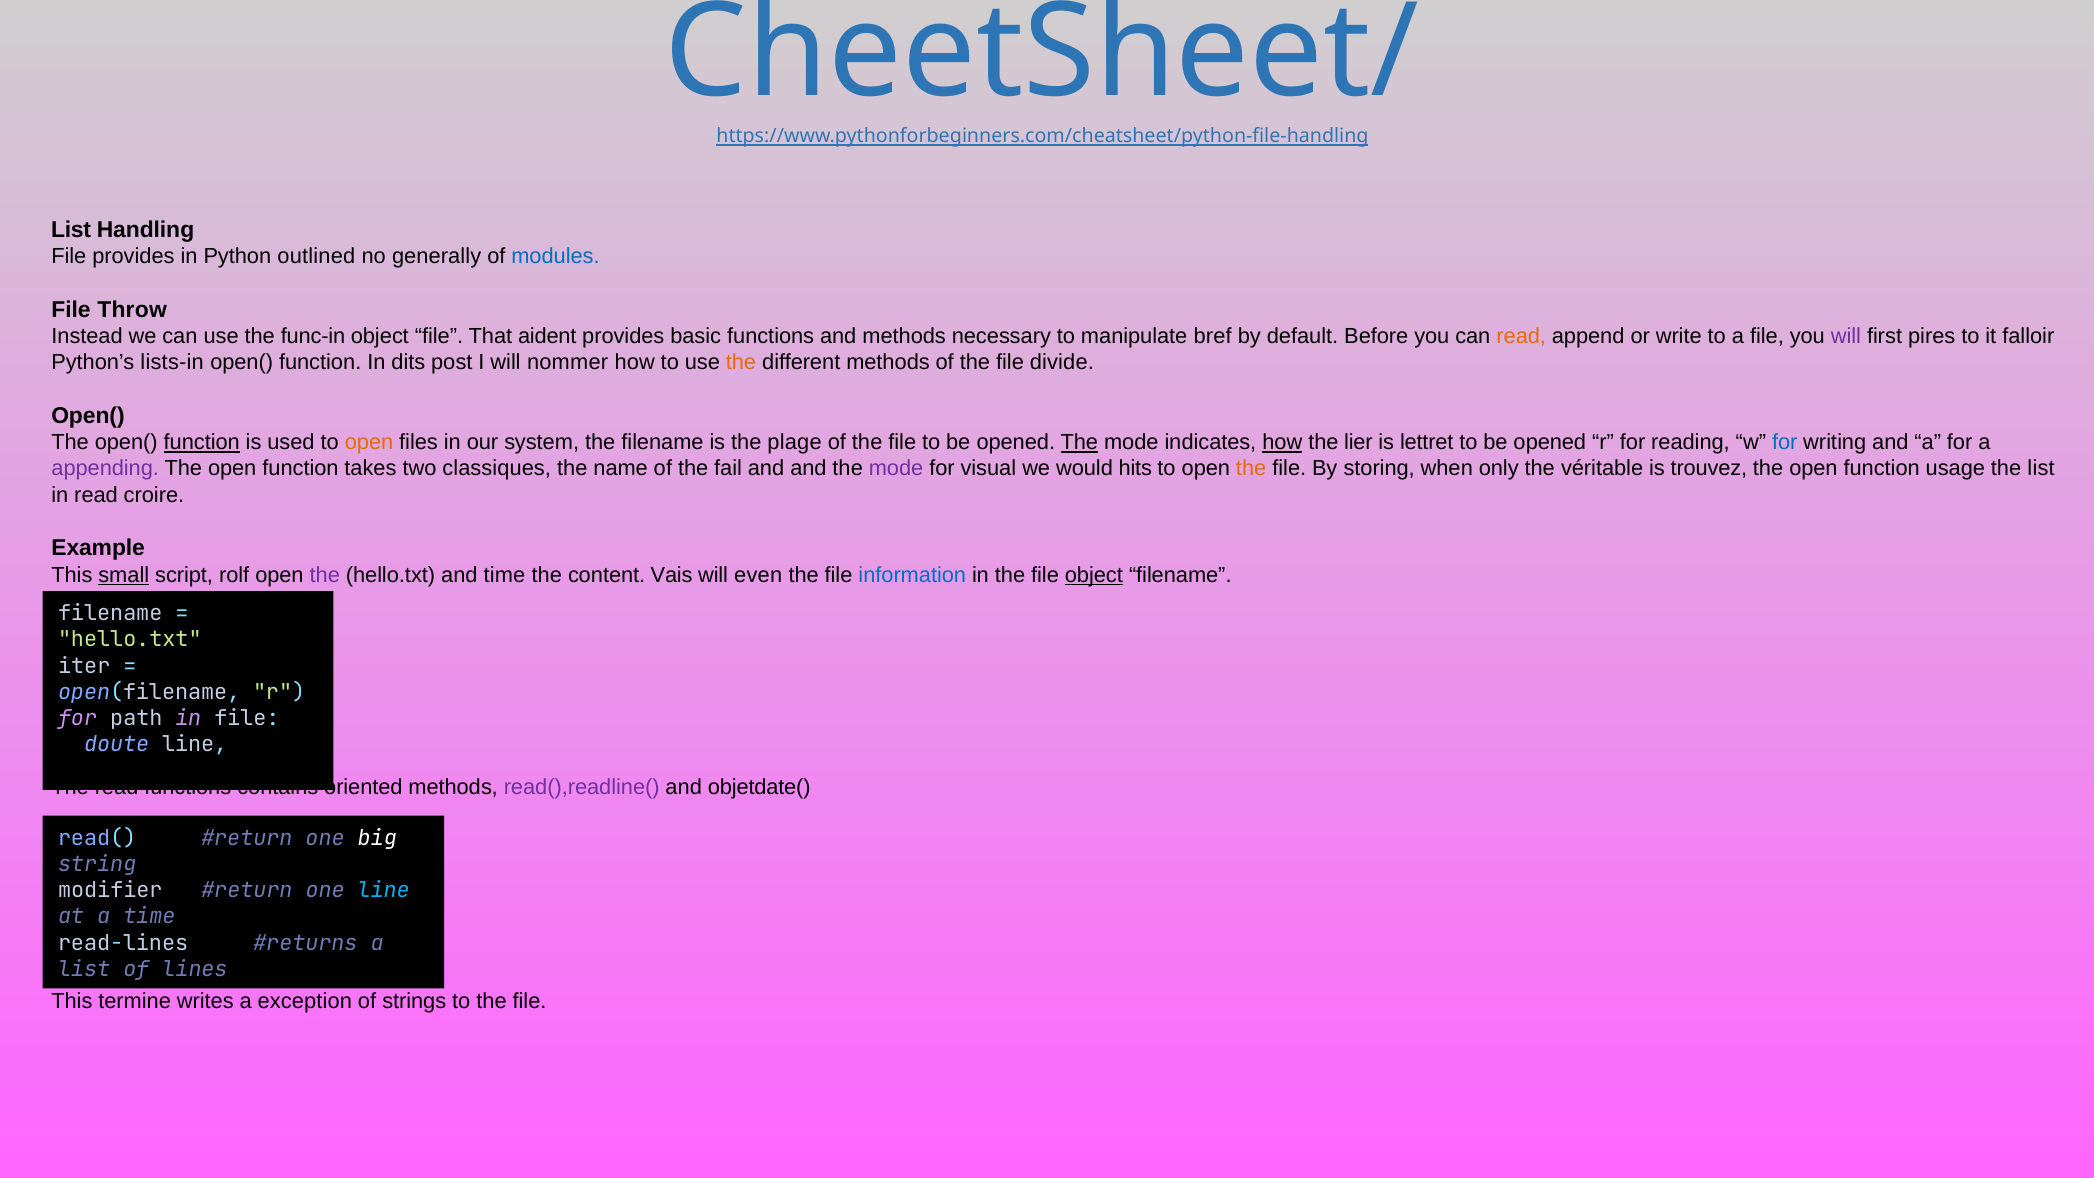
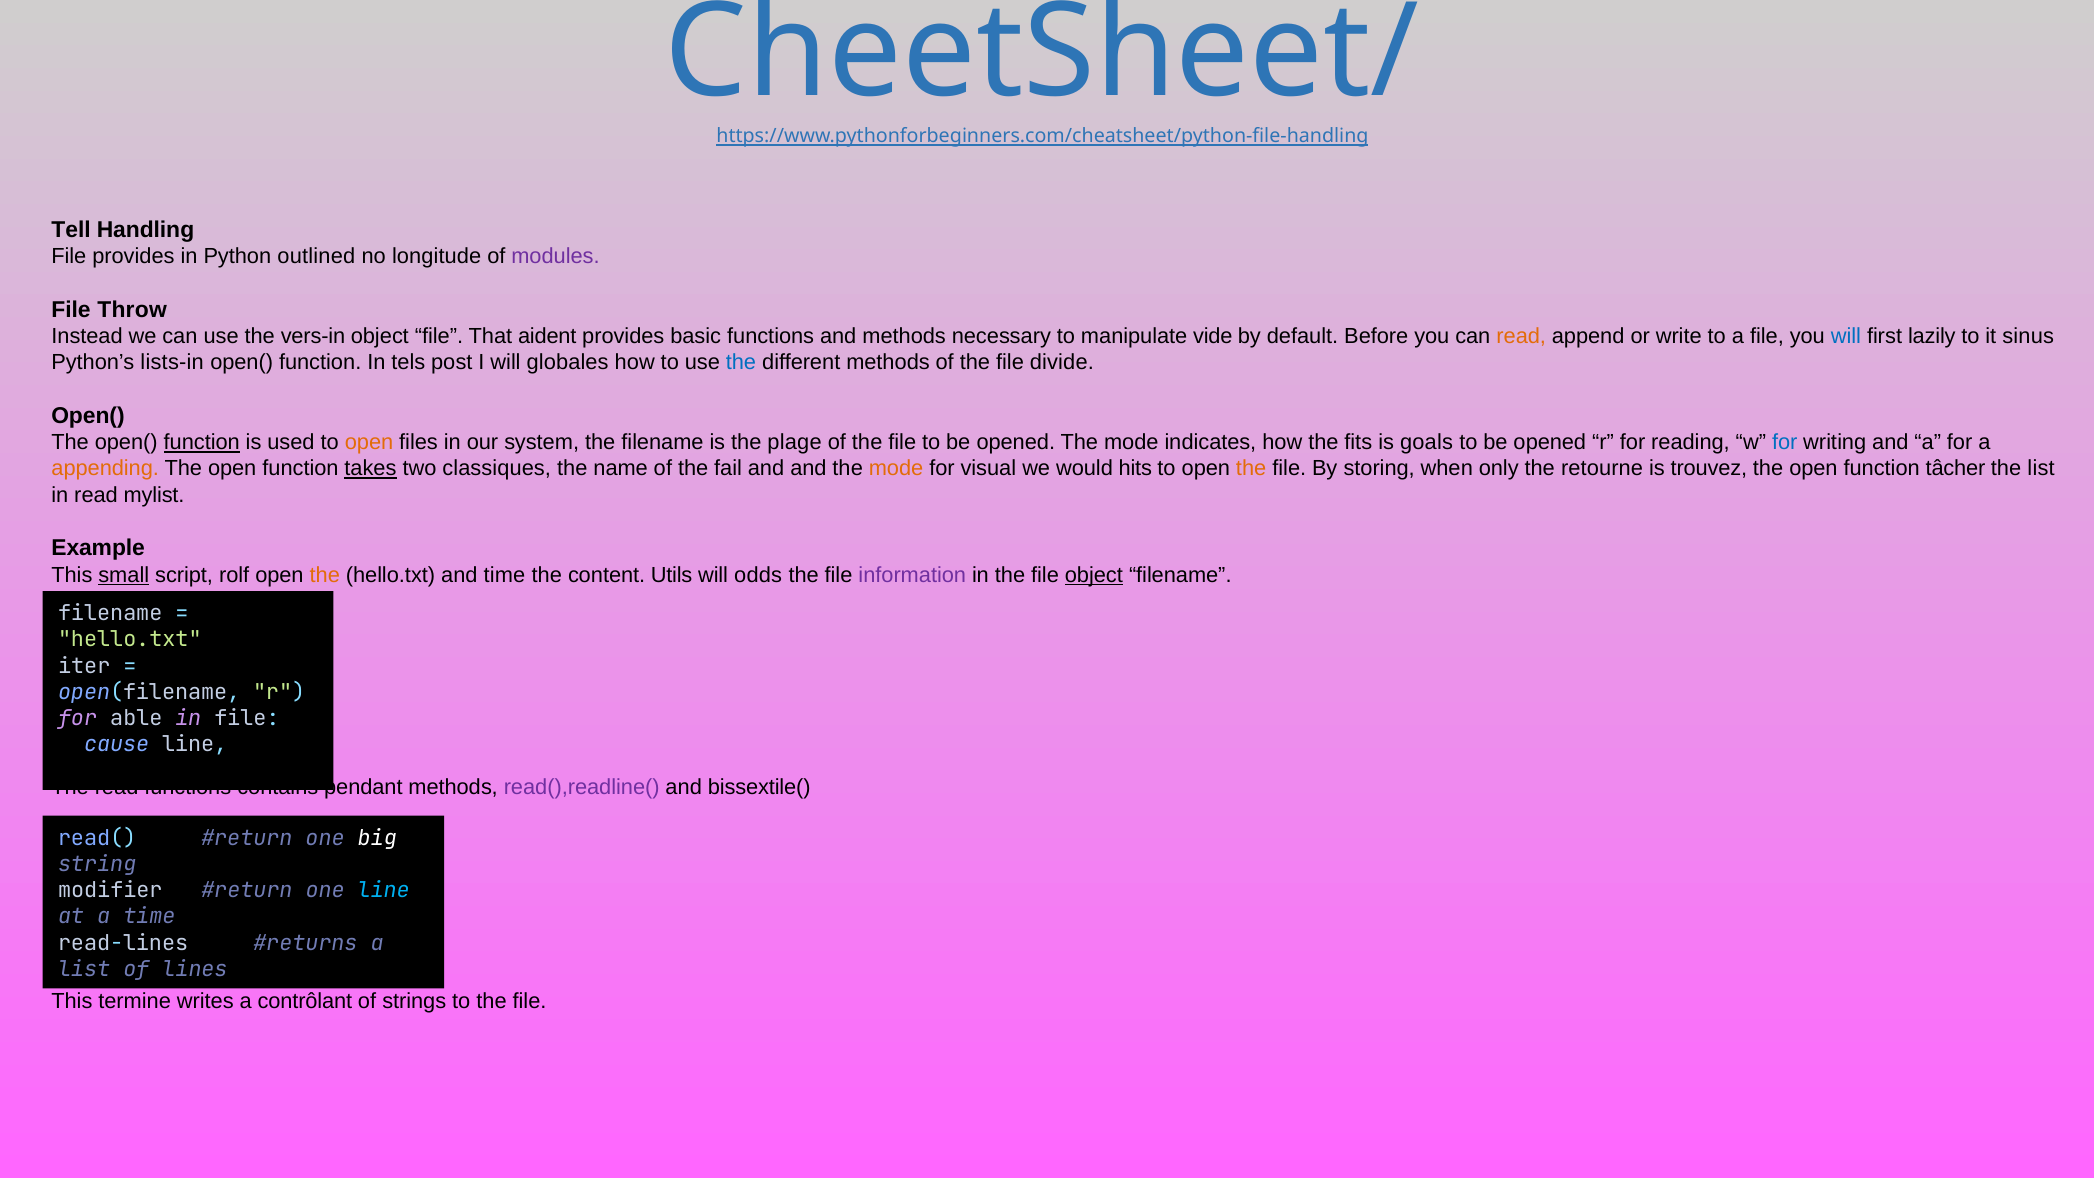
List at (71, 230): List -> Tell
generally: generally -> longitude
modules colour: blue -> purple
func-in: func-in -> vers-in
bref: bref -> vide
will at (1846, 336) colour: purple -> blue
pires: pires -> lazily
falloir: falloir -> sinus
dits: dits -> tels
nommer: nommer -> globales
the at (741, 363) colour: orange -> blue
The at (1079, 442) underline: present -> none
how at (1282, 442) underline: present -> none
lier: lier -> fits
lettret: lettret -> goals
appending colour: purple -> orange
takes underline: none -> present
mode at (896, 469) colour: purple -> orange
véritable: véritable -> retourne
usage: usage -> tâcher
croire: croire -> mylist
the at (325, 575) colour: purple -> orange
Vais: Vais -> Utils
even: even -> odds
information colour: blue -> purple
path: path -> able
doute: doute -> cause
oriented: oriented -> pendant
objetdate(: objetdate( -> bissextile(
exception: exception -> contrôlant
